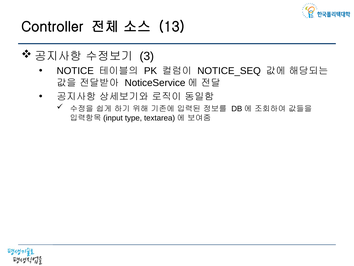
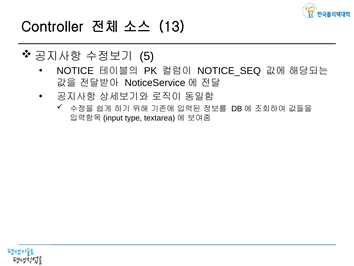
3: 3 -> 5
